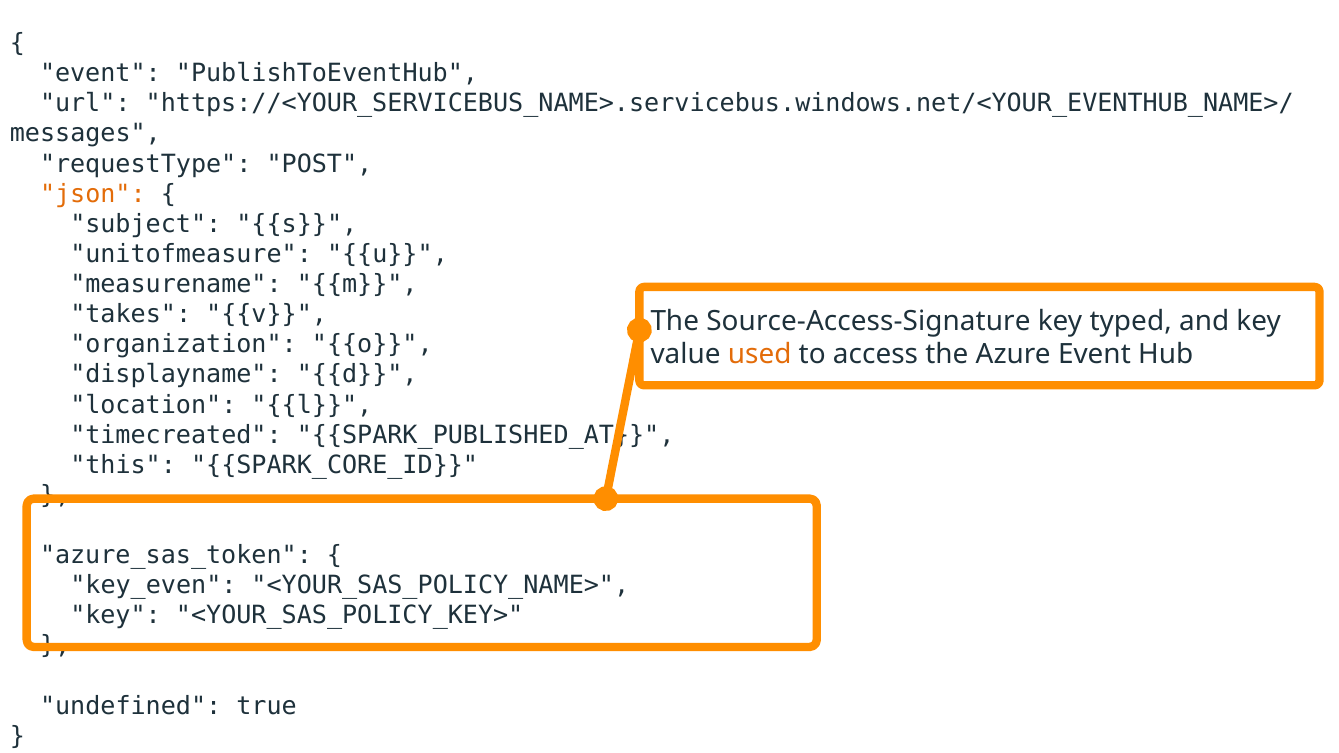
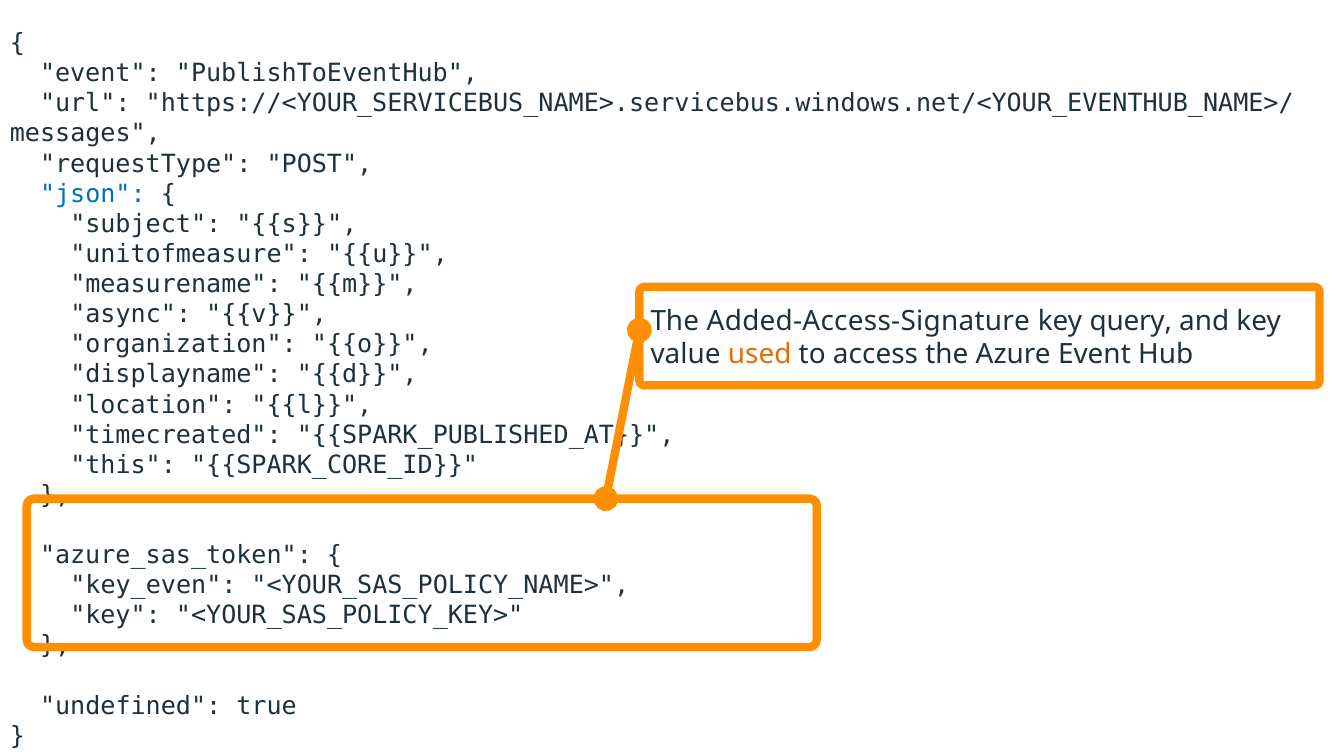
json colour: orange -> blue
takes: takes -> async
Source-Access-Signature: Source-Access-Signature -> Added-Access-Signature
typed: typed -> query
